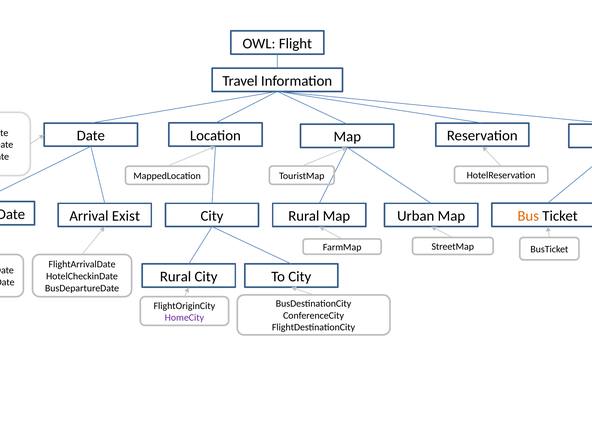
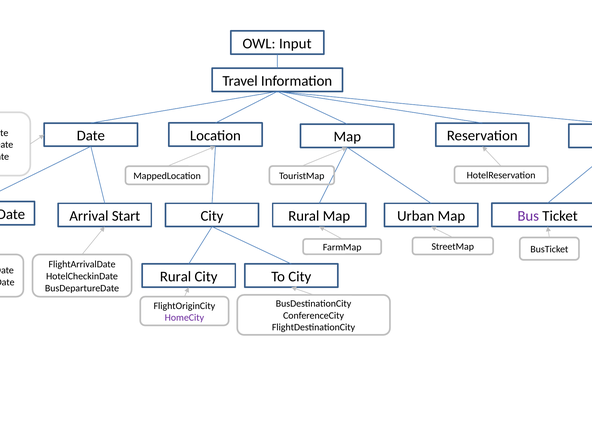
Flight: Flight -> Input
Bus colour: orange -> purple
Exist: Exist -> Start
